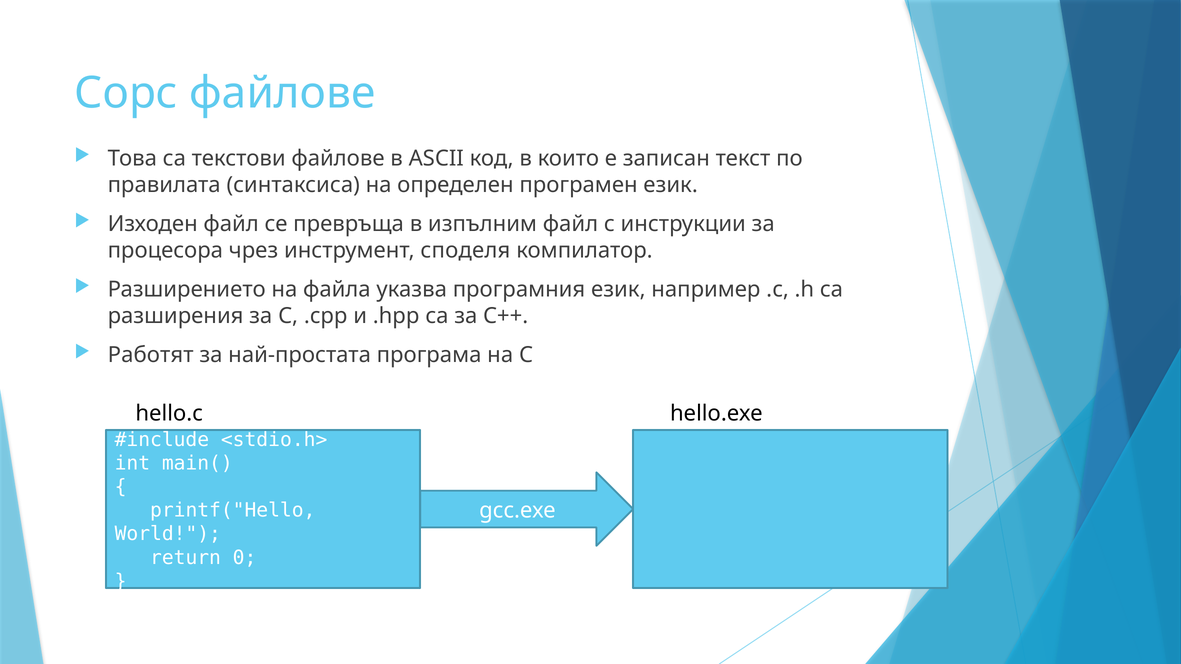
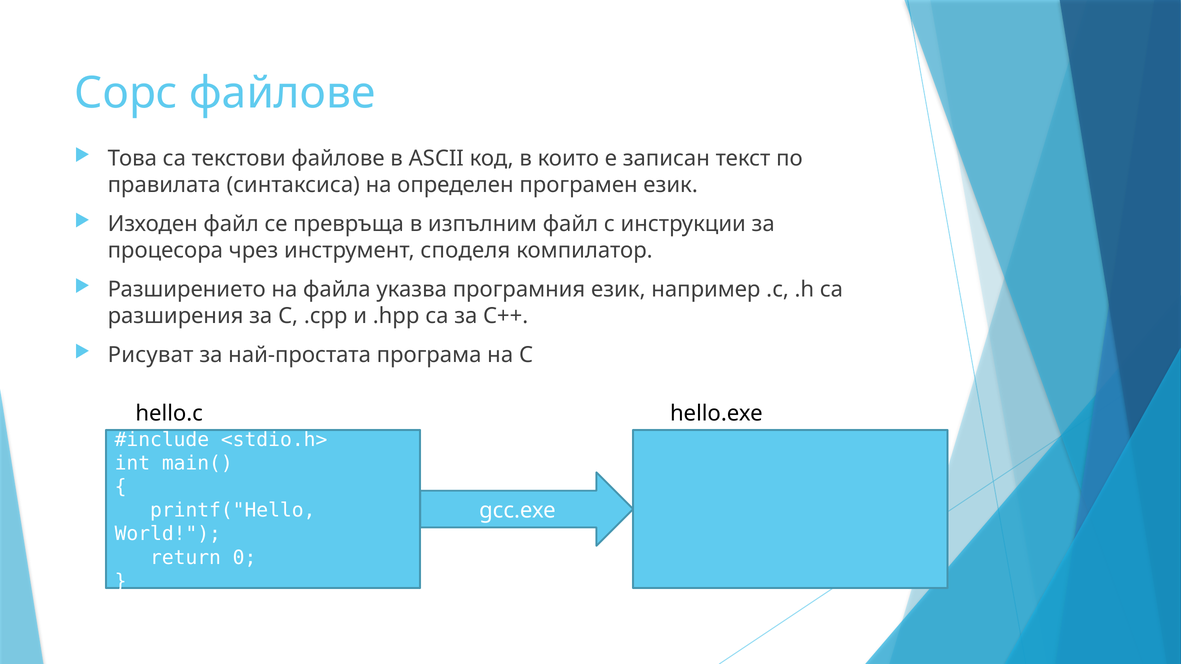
Работят: Работят -> Рисуват
